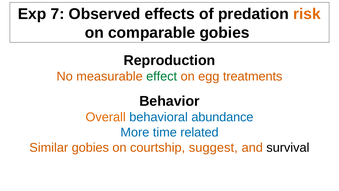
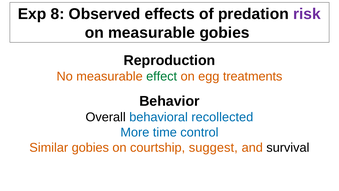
7: 7 -> 8
risk colour: orange -> purple
on comparable: comparable -> measurable
Overall colour: orange -> black
abundance: abundance -> recollected
related: related -> control
